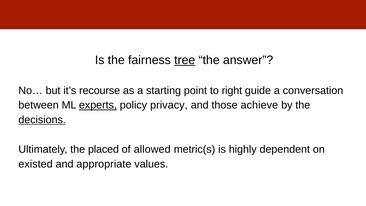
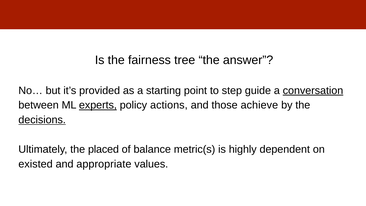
tree underline: present -> none
recourse: recourse -> provided
right: right -> step
conversation underline: none -> present
privacy: privacy -> actions
allowed: allowed -> balance
